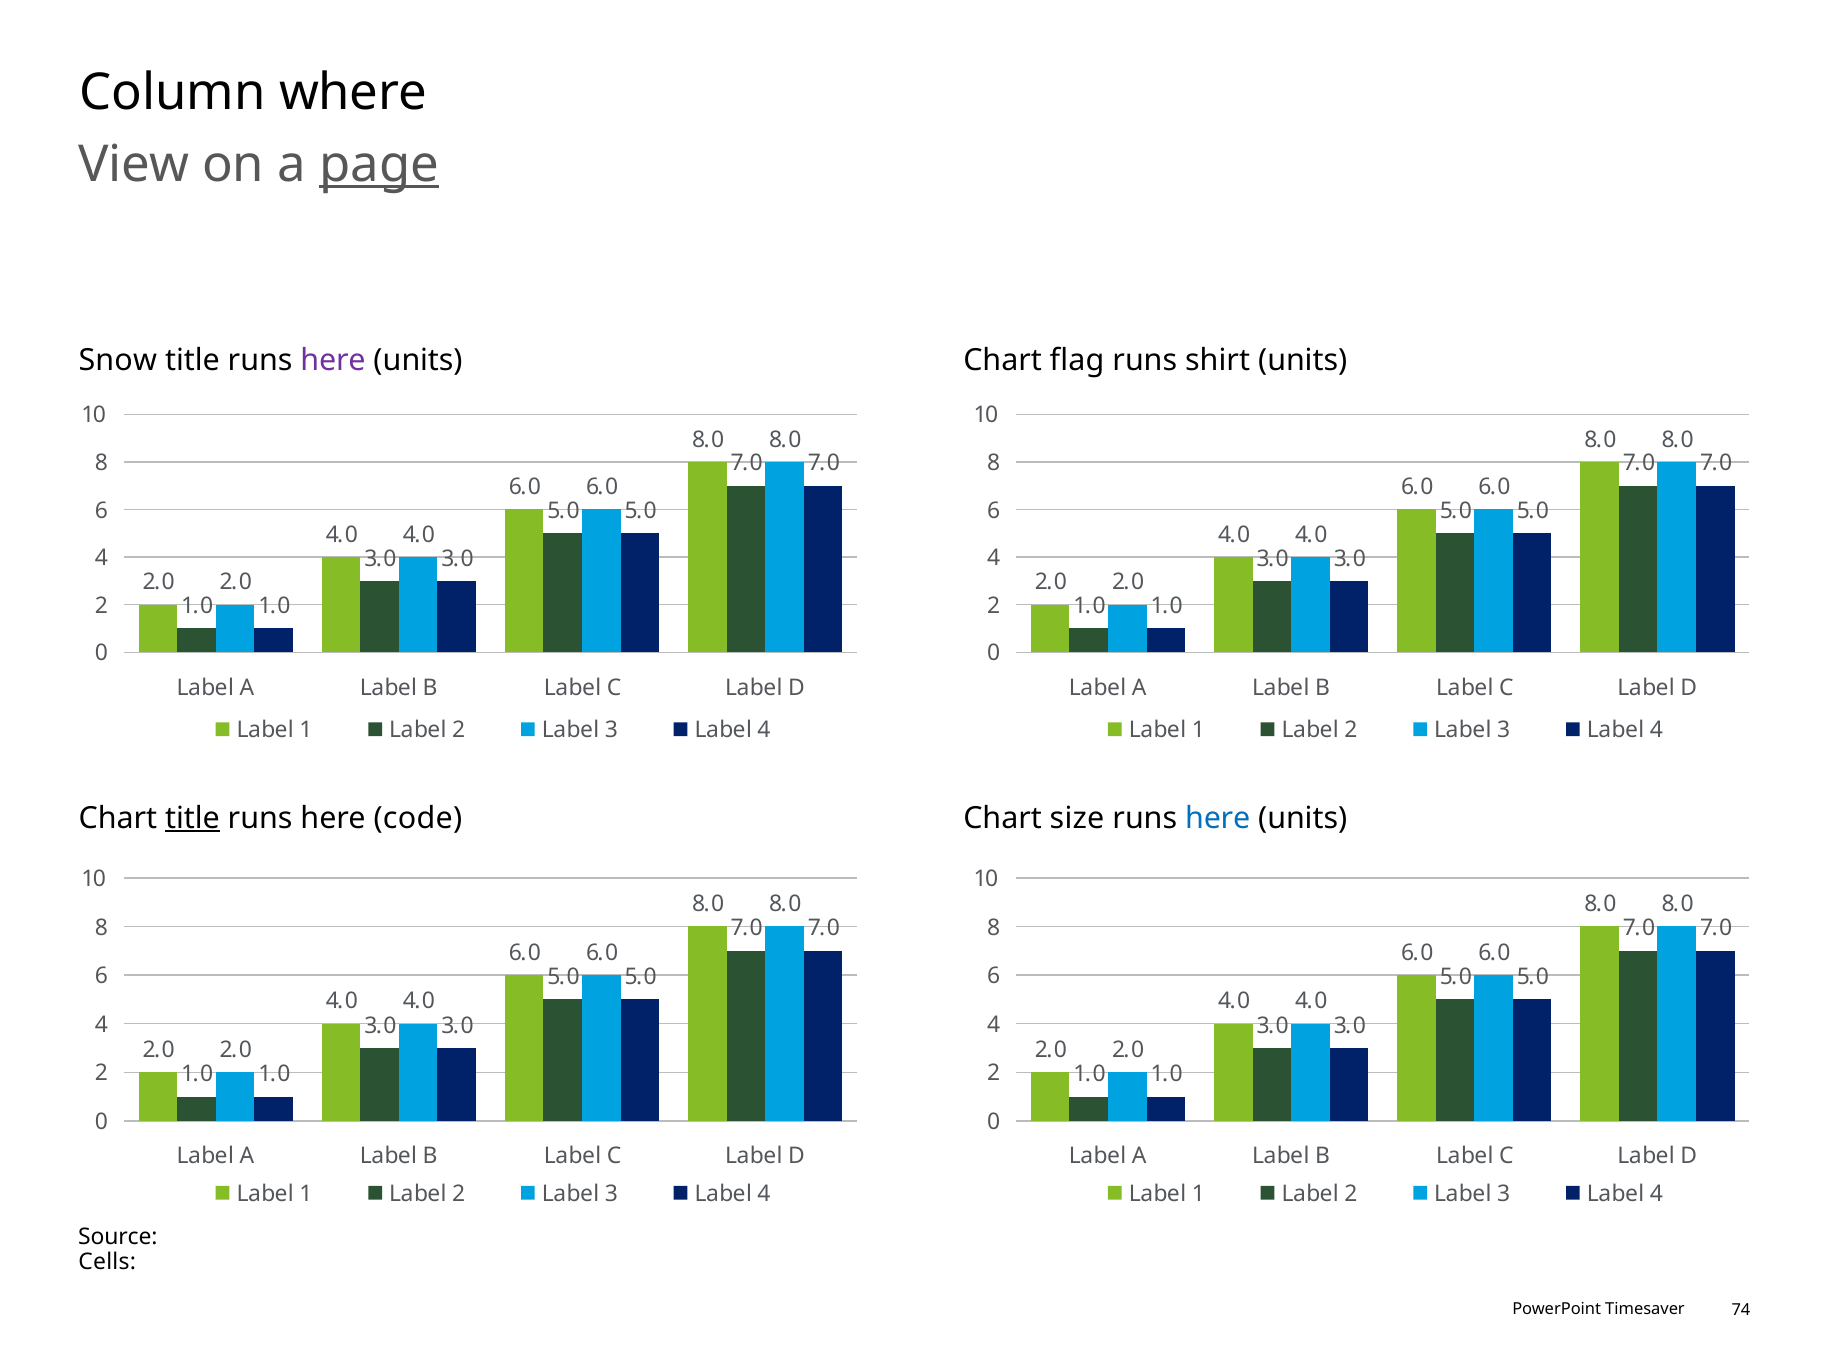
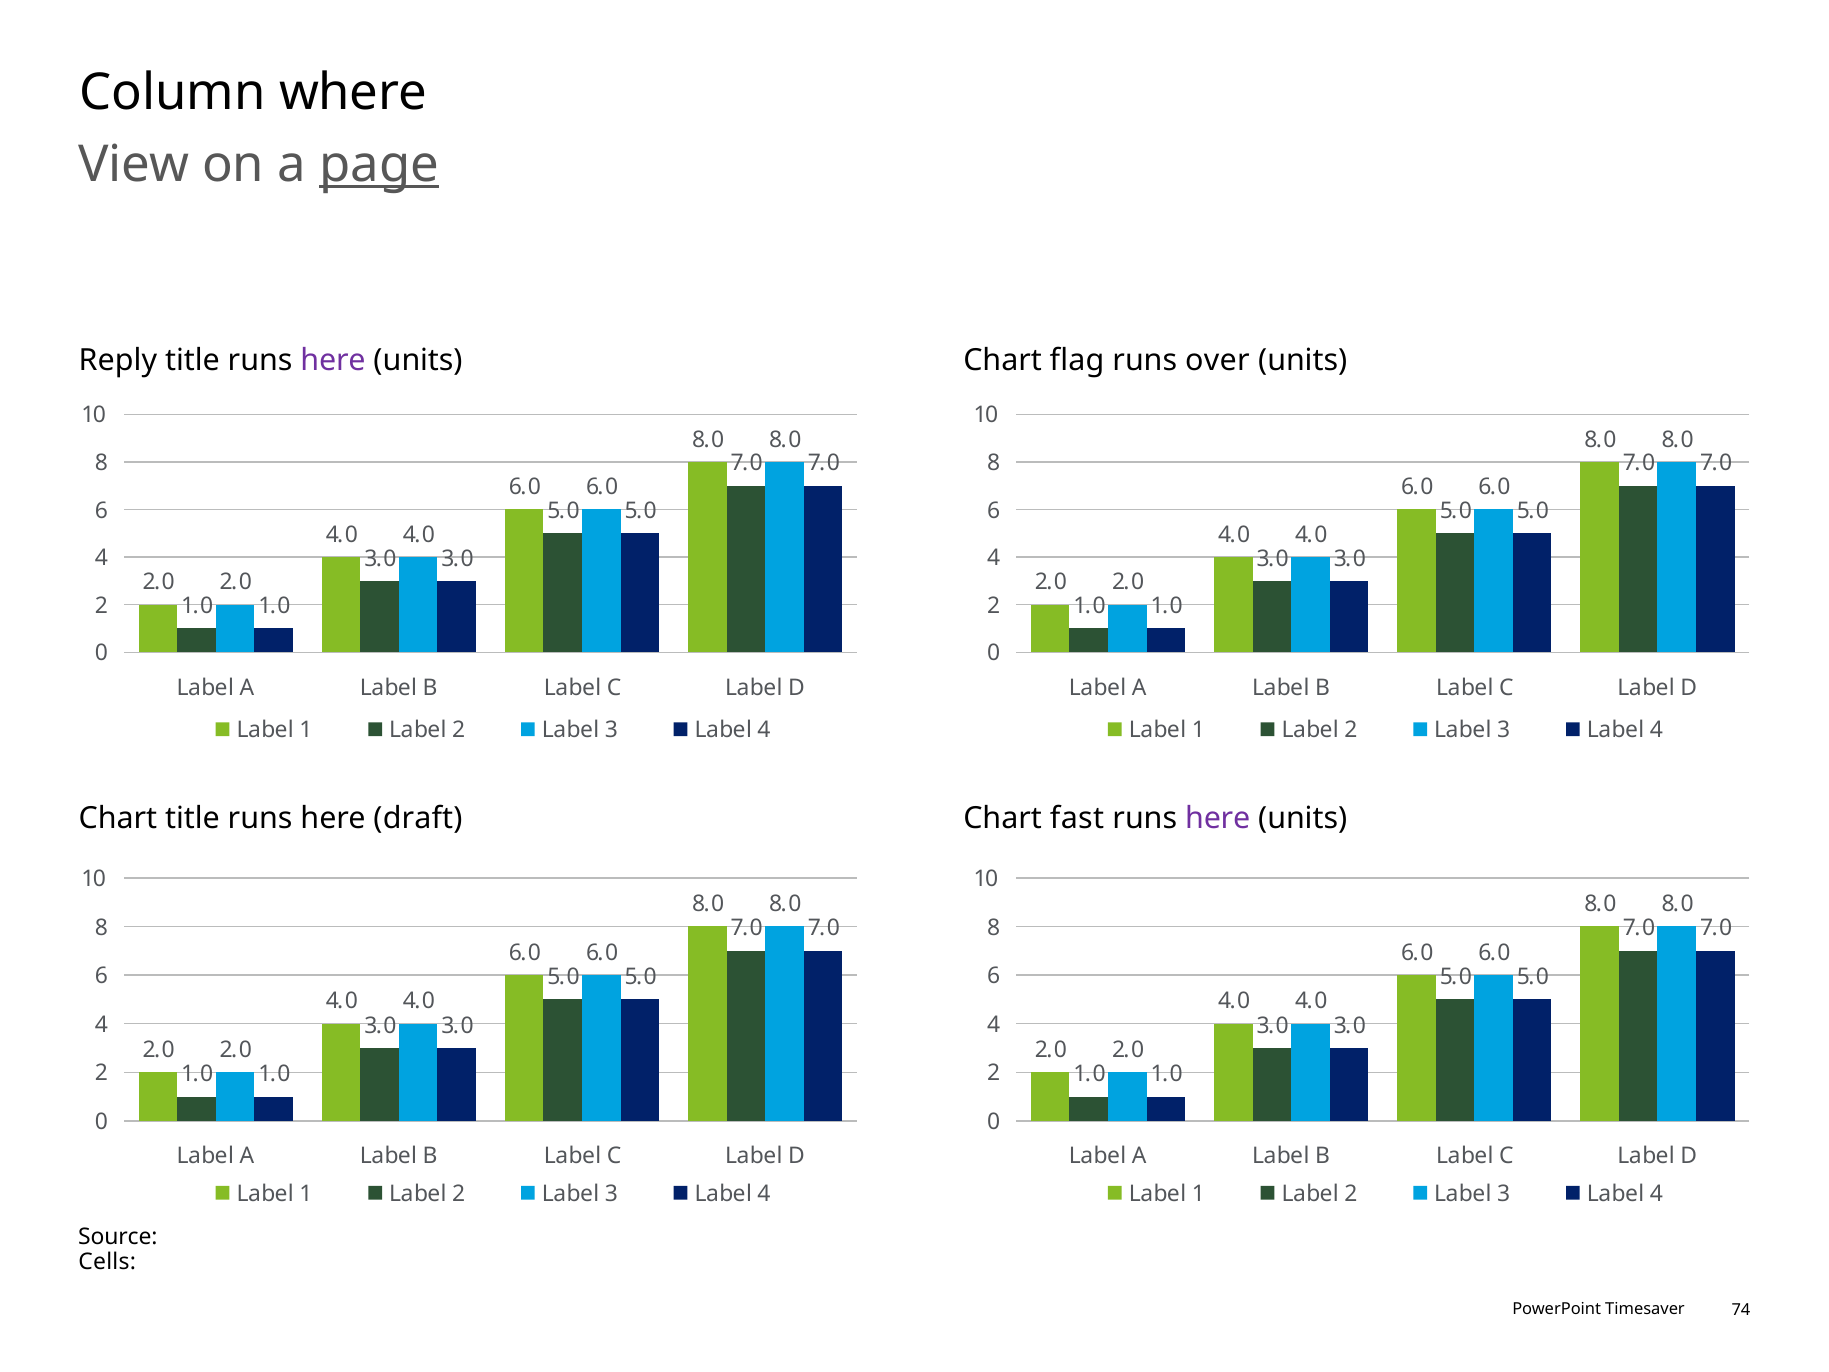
Snow: Snow -> Reply
shirt: shirt -> over
title at (192, 818) underline: present -> none
code: code -> draft
size: size -> fast
here at (1218, 818) colour: blue -> purple
